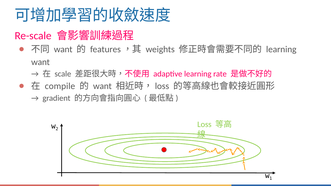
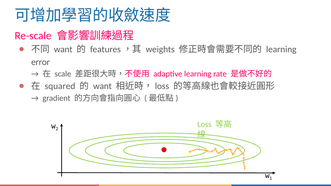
want at (41, 62): want -> error
compile: compile -> squared
